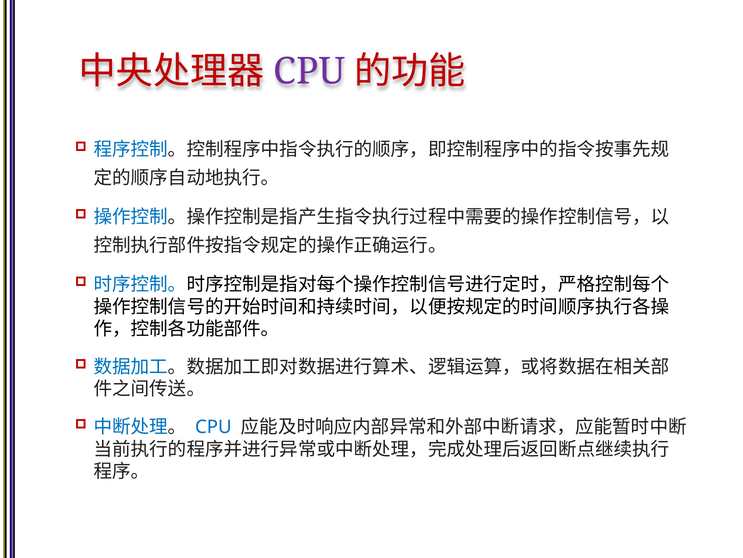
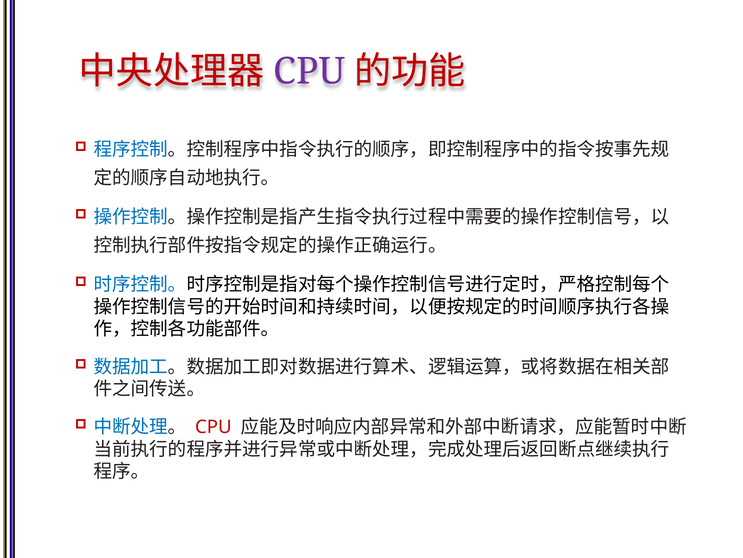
CPU at (213, 427) colour: blue -> red
